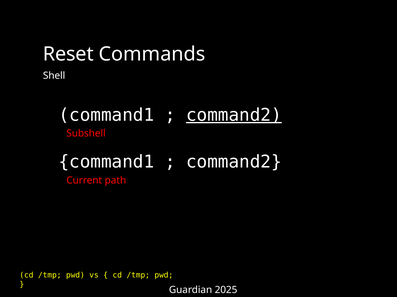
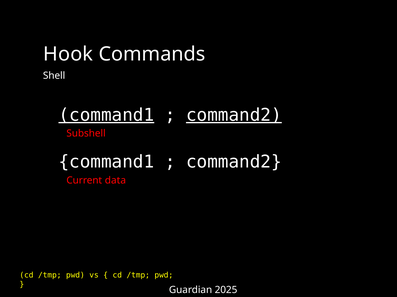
Reset: Reset -> Hook
command1 at (106, 115) underline: none -> present
path: path -> data
